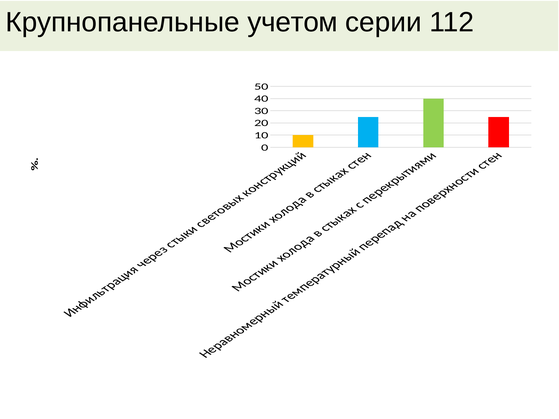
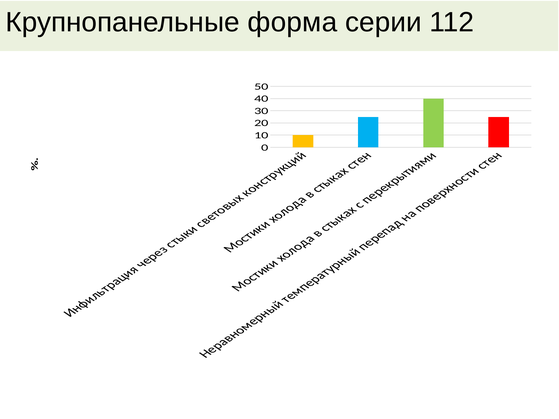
учетом: учетом -> форма
